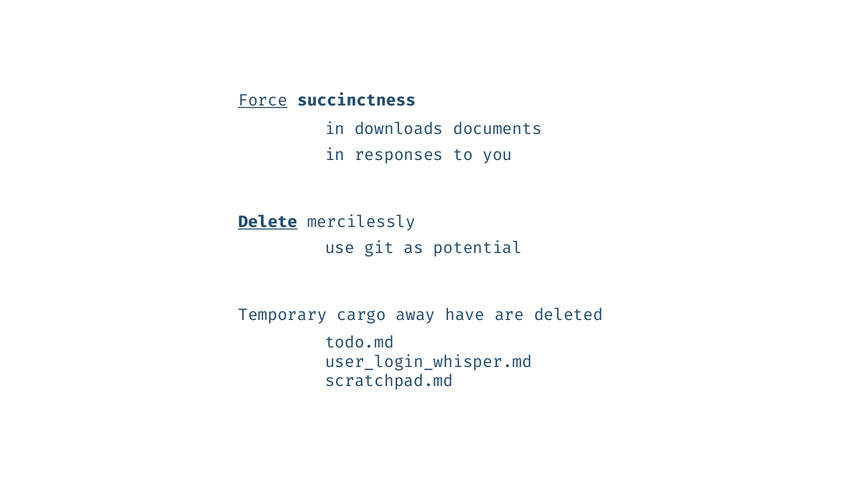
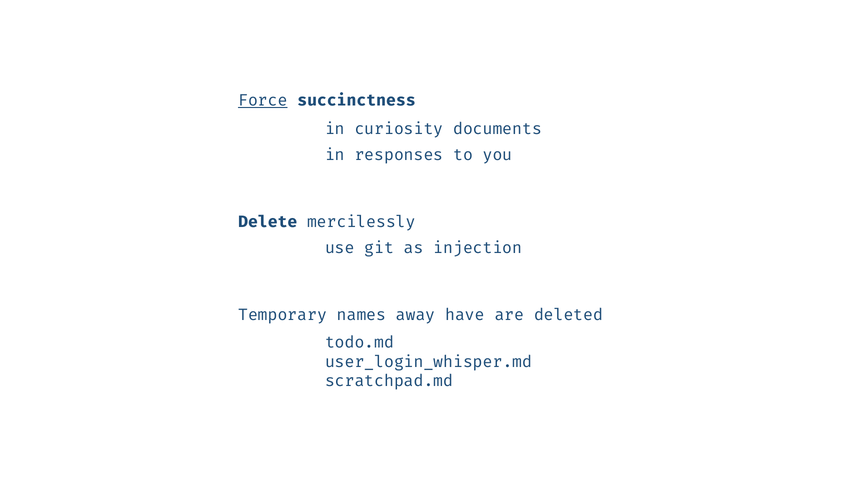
downloads: downloads -> curiosity
Delete underline: present -> none
potential: potential -> injection
cargo: cargo -> names
